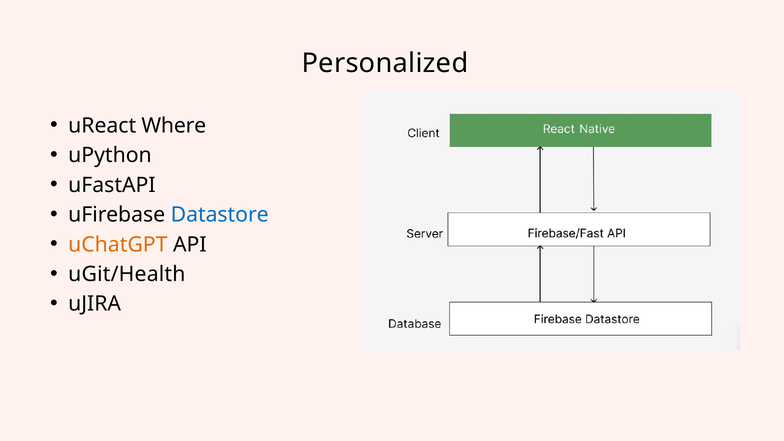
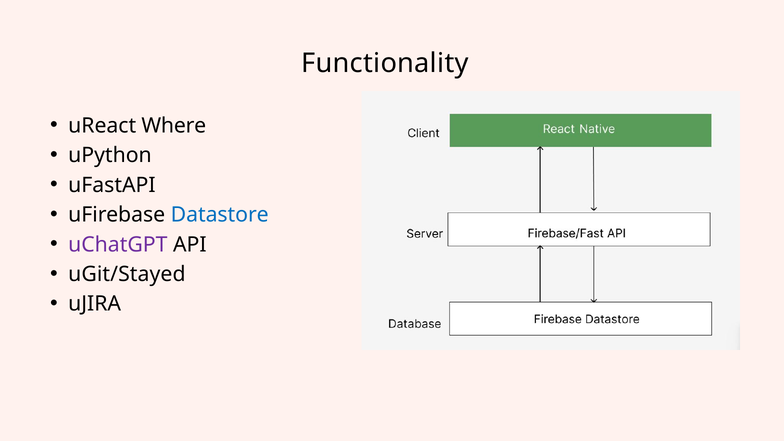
Personalized: Personalized -> Functionality
uChatGPT colour: orange -> purple
uGit/Health: uGit/Health -> uGit/Stayed
